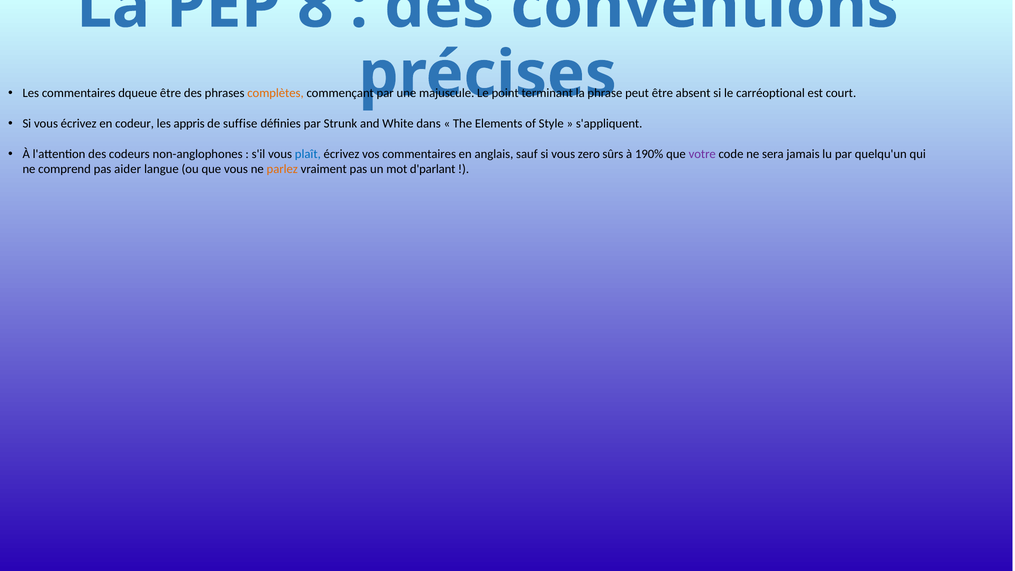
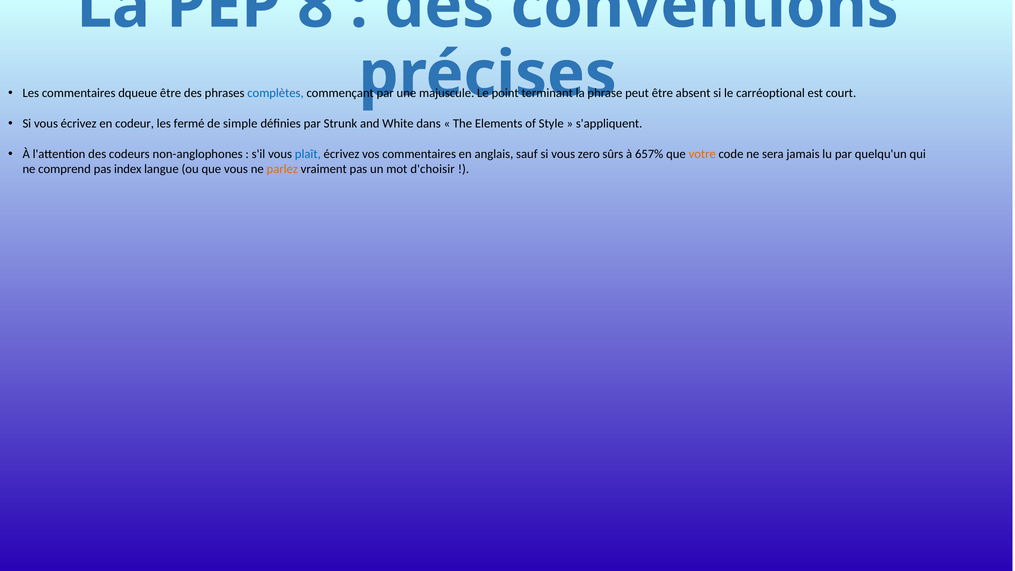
complètes colour: orange -> blue
appris: appris -> fermé
suffise: suffise -> simple
190%: 190% -> 657%
votre colour: purple -> orange
aider: aider -> index
d'parlant: d'parlant -> d'choisir
